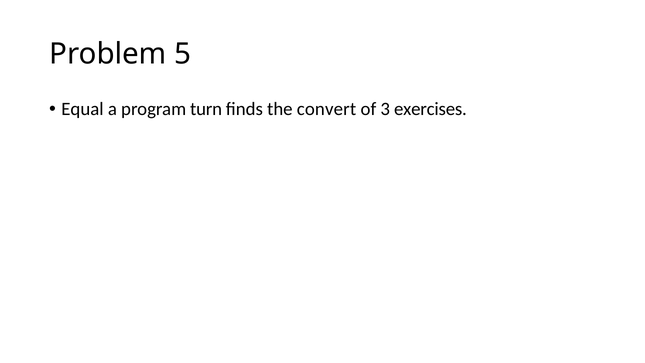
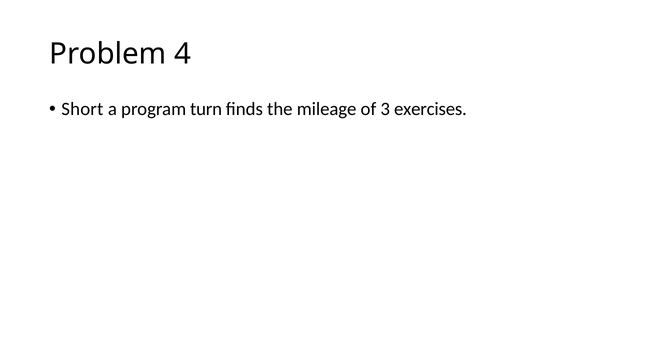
5: 5 -> 4
Equal: Equal -> Short
convert: convert -> mileage
